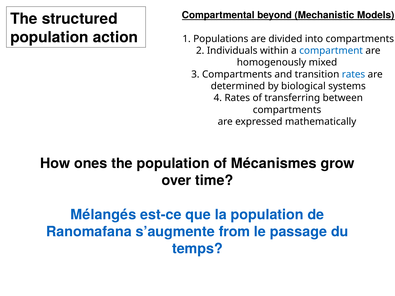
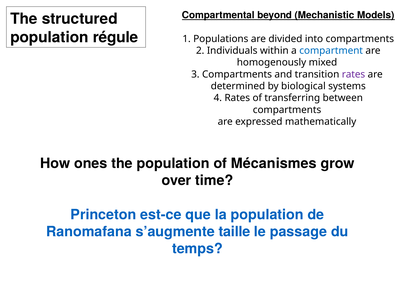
action: action -> régule
rates at (353, 74) colour: blue -> purple
Mélangés: Mélangés -> Princeton
from: from -> taille
